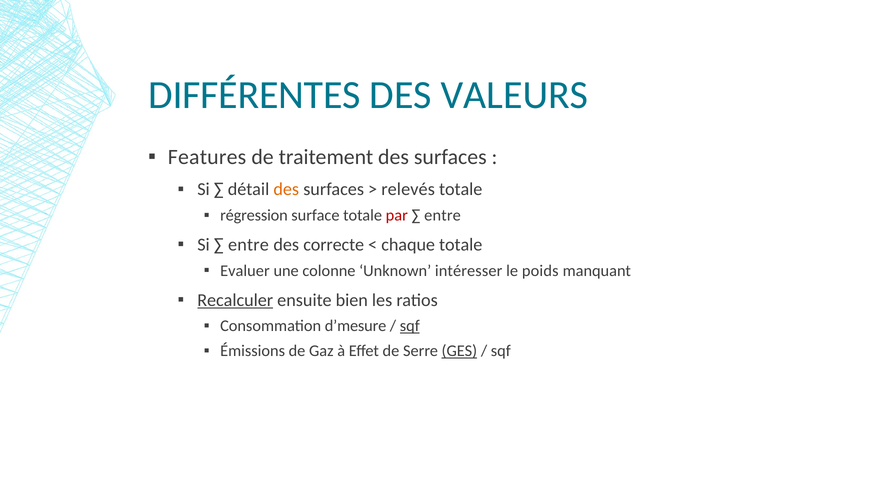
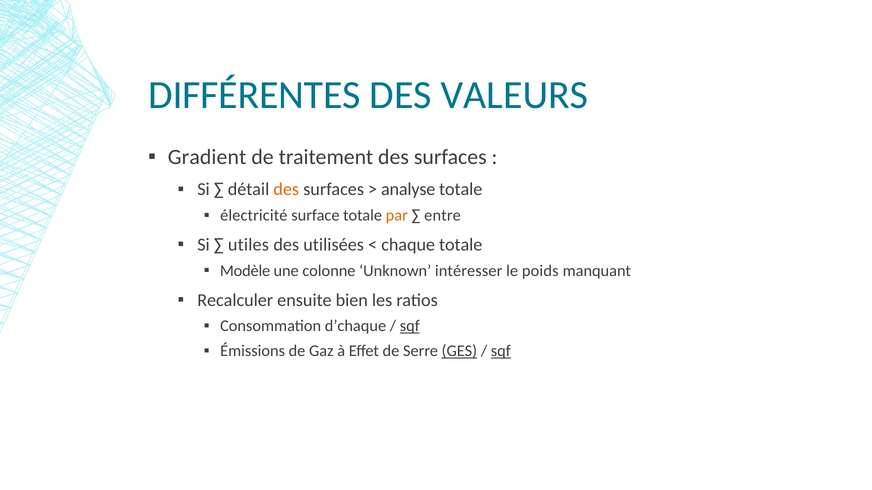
Features: Features -> Gradient
relevés: relevés -> analyse
régression: régression -> électricité
par colour: red -> orange
entre at (248, 245): entre -> utiles
correcte: correcte -> utilisées
Evaluer: Evaluer -> Modèle
Recalculer underline: present -> none
d’mesure: d’mesure -> d’chaque
sqf at (501, 351) underline: none -> present
